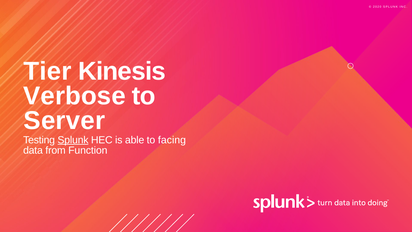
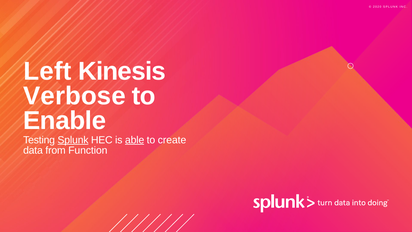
Tier: Tier -> Left
Server: Server -> Enable
able underline: none -> present
facing: facing -> create
